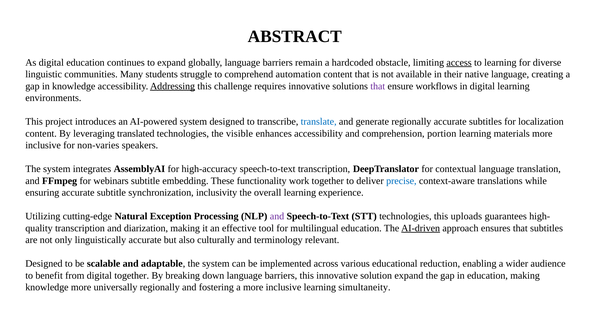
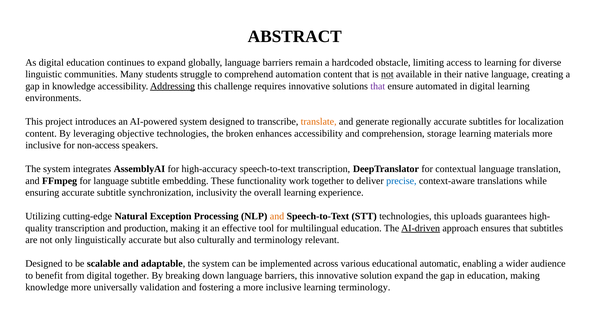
access underline: present -> none
not at (387, 74) underline: none -> present
workflows: workflows -> automated
translate colour: blue -> orange
translated: translated -> objective
visible: visible -> broken
portion: portion -> storage
non-varies: non-varies -> non-access
for webinars: webinars -> language
and at (277, 217) colour: purple -> orange
diarization: diarization -> production
reduction: reduction -> automatic
universally regionally: regionally -> validation
learning simultaneity: simultaneity -> terminology
